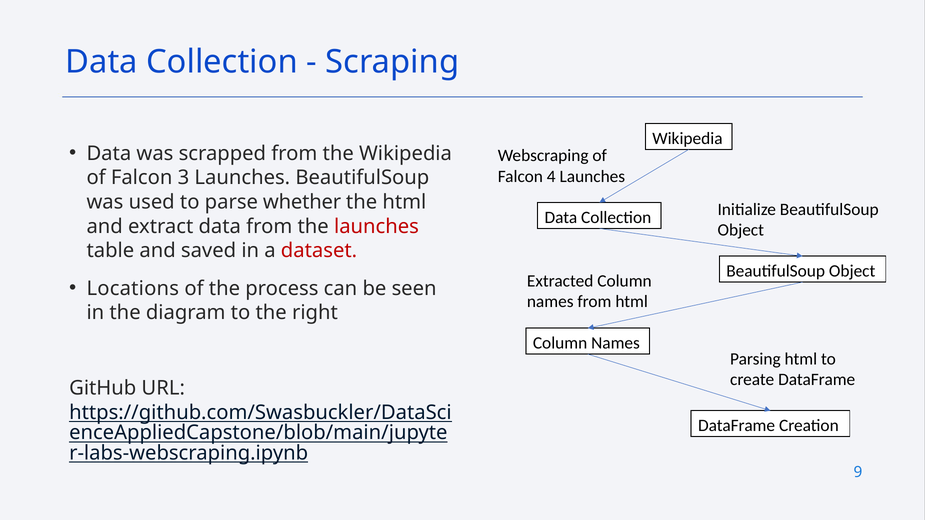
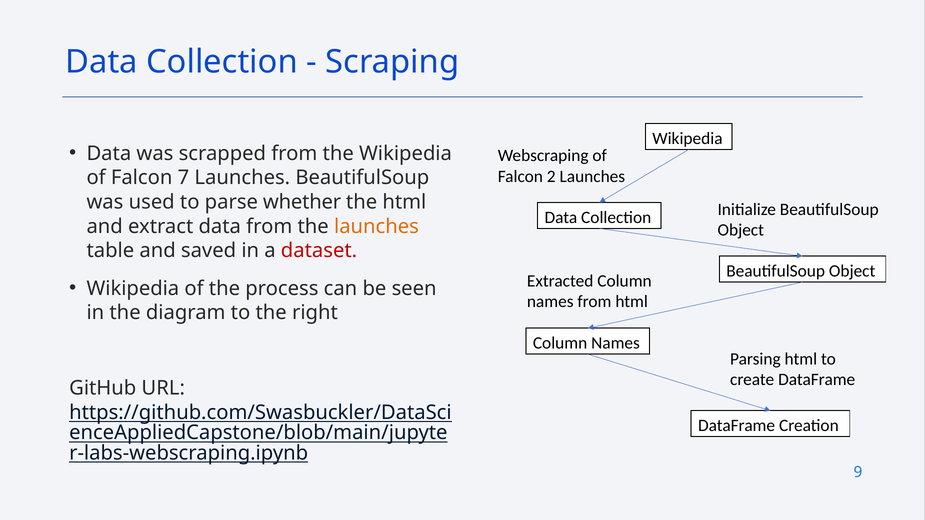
4: 4 -> 2
3: 3 -> 7
launches at (376, 226) colour: red -> orange
Locations at (133, 289): Locations -> Wikipedia
